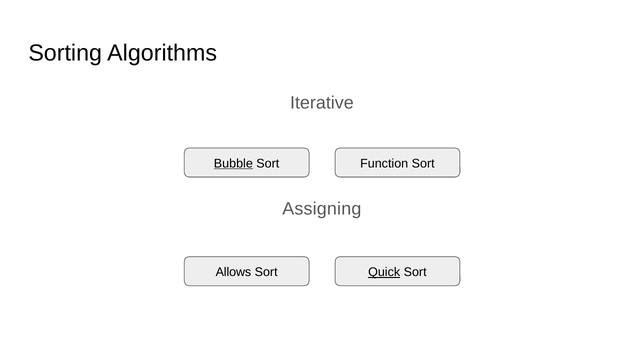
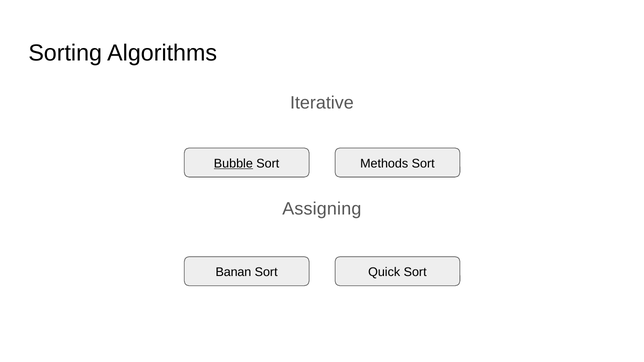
Function: Function -> Methods
Allows: Allows -> Banan
Quick underline: present -> none
